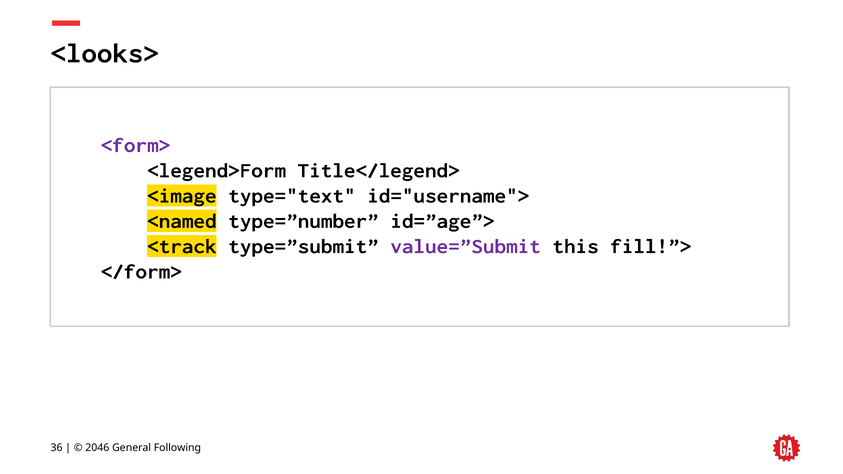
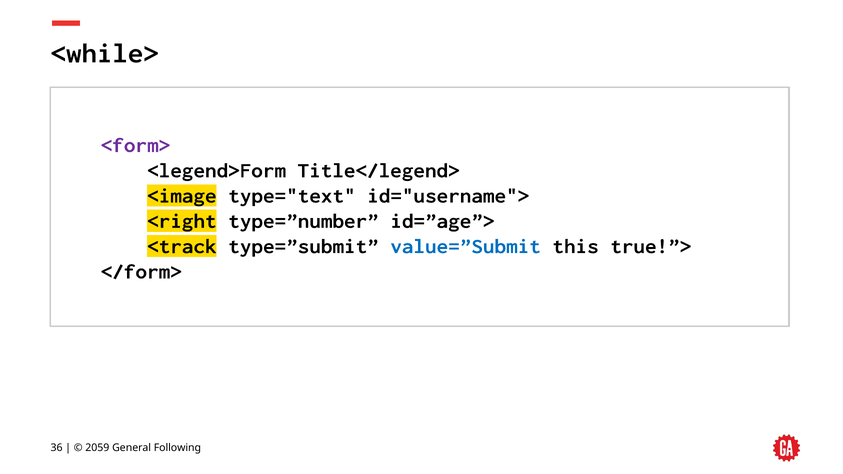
<looks>: <looks> -> <while>
<named: <named -> <right
value=”Submit colour: purple -> blue
fill!”>: fill!”> -> true!”>
2046: 2046 -> 2059
